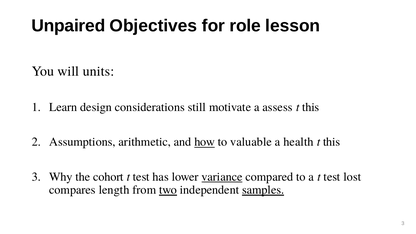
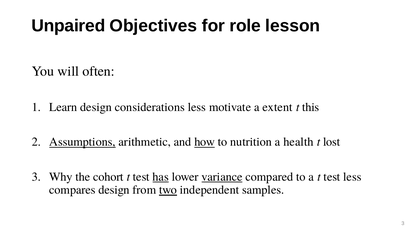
units: units -> often
considerations still: still -> less
assess: assess -> extent
Assumptions underline: none -> present
valuable: valuable -> nutrition
this at (332, 142): this -> lost
has underline: none -> present
test lost: lost -> less
compares length: length -> design
samples underline: present -> none
